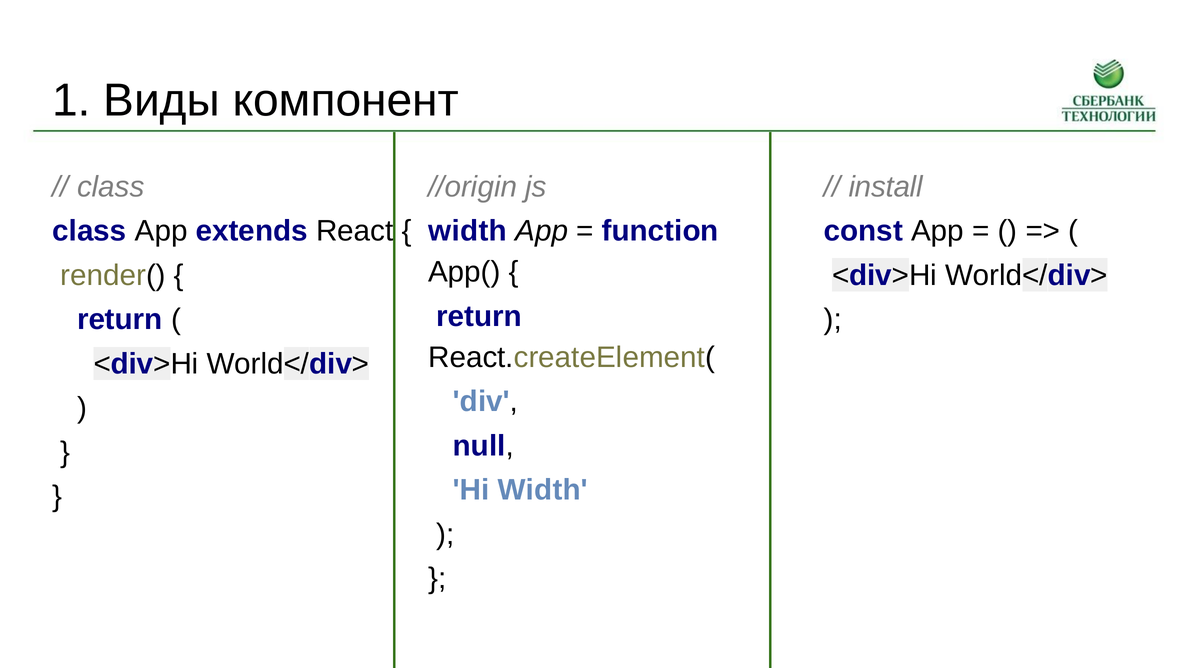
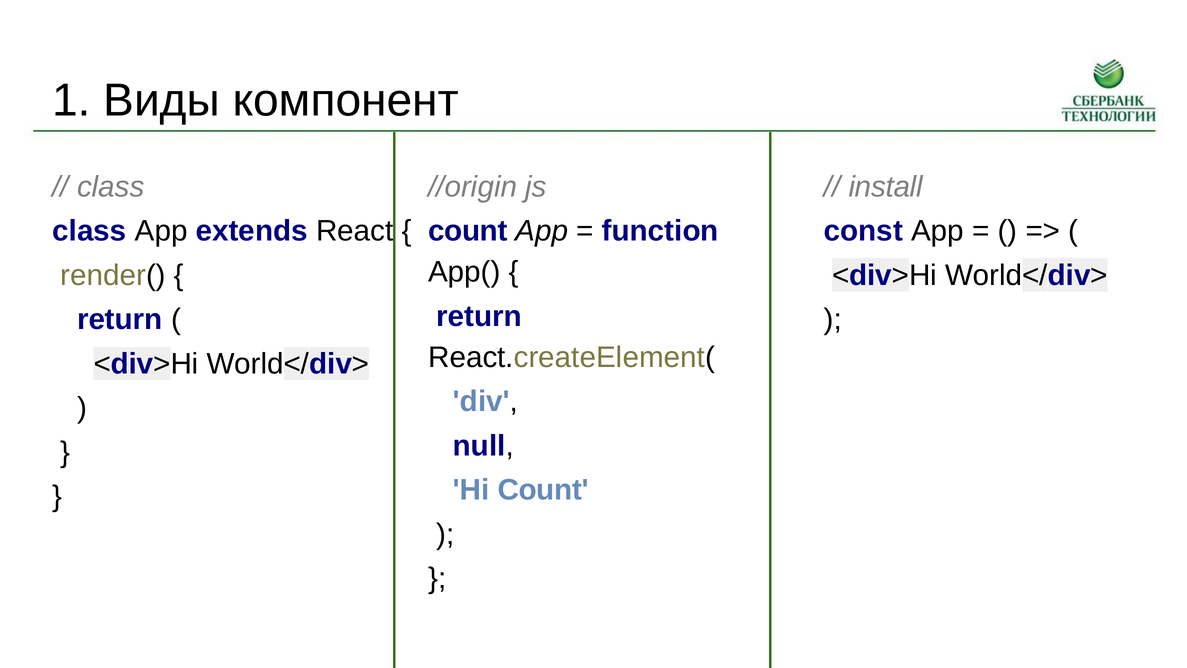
width at (468, 231): width -> count
Hi Width: Width -> Count
